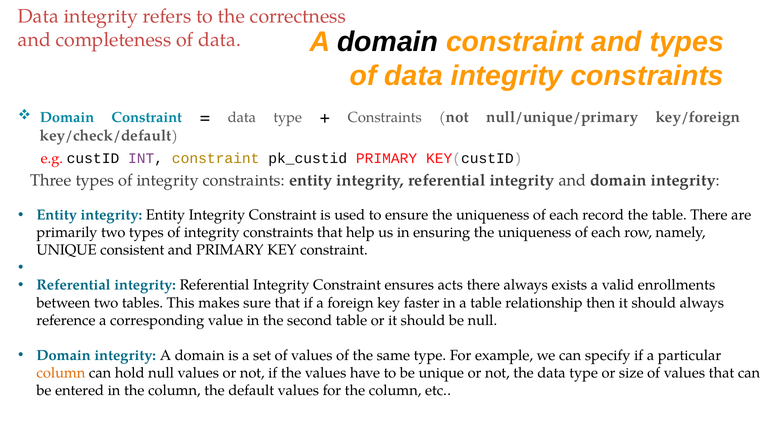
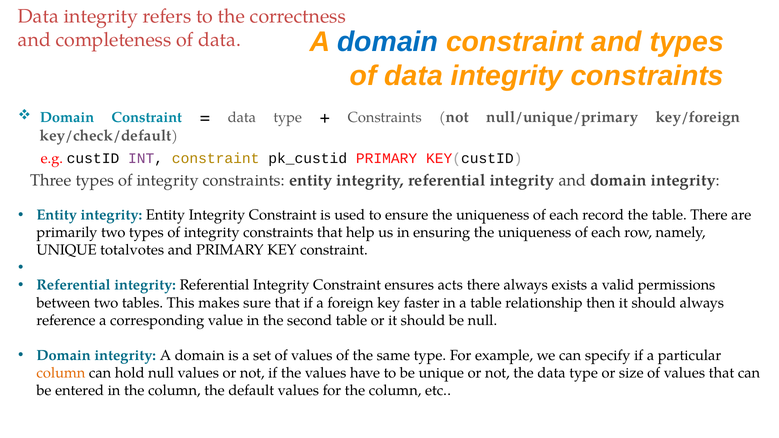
domain at (388, 42) colour: black -> blue
consistent: consistent -> totalvotes
enrollments: enrollments -> permissions
